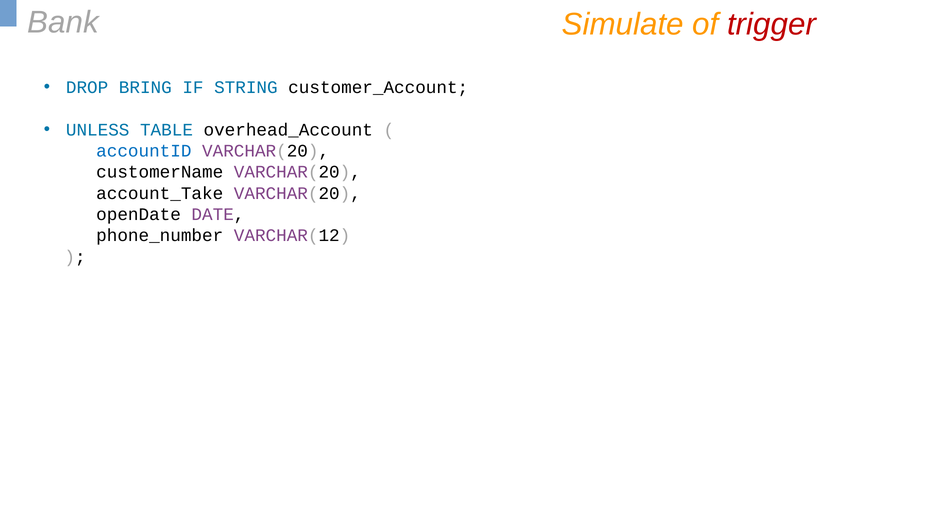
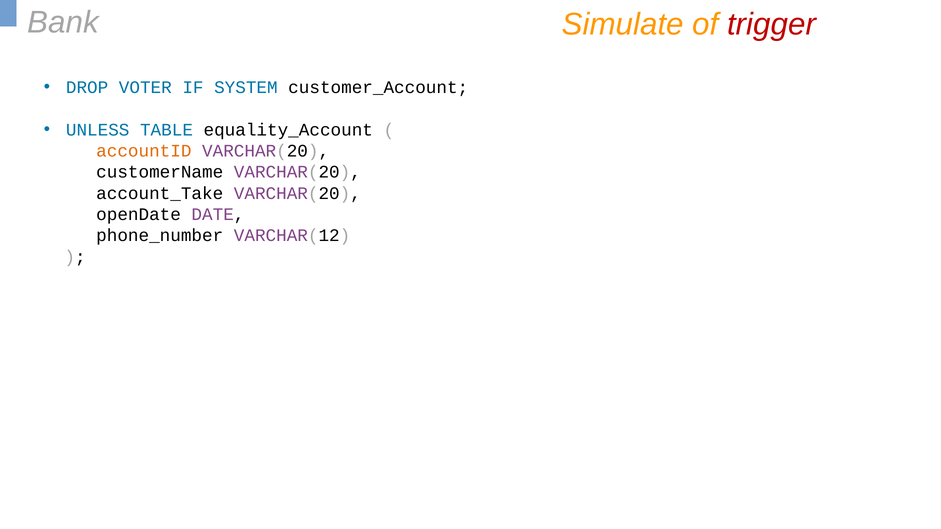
BRING: BRING -> VOTER
STRING: STRING -> SYSTEM
overhead_Account: overhead_Account -> equality_Account
accountID colour: blue -> orange
